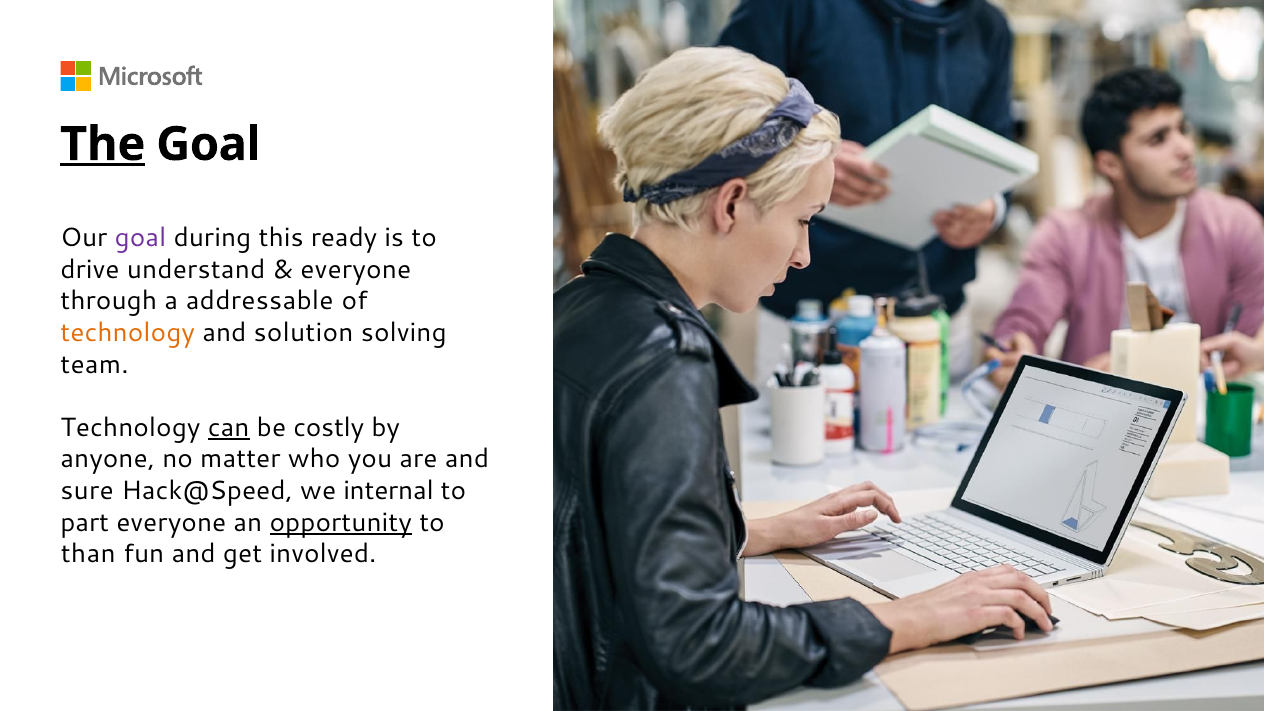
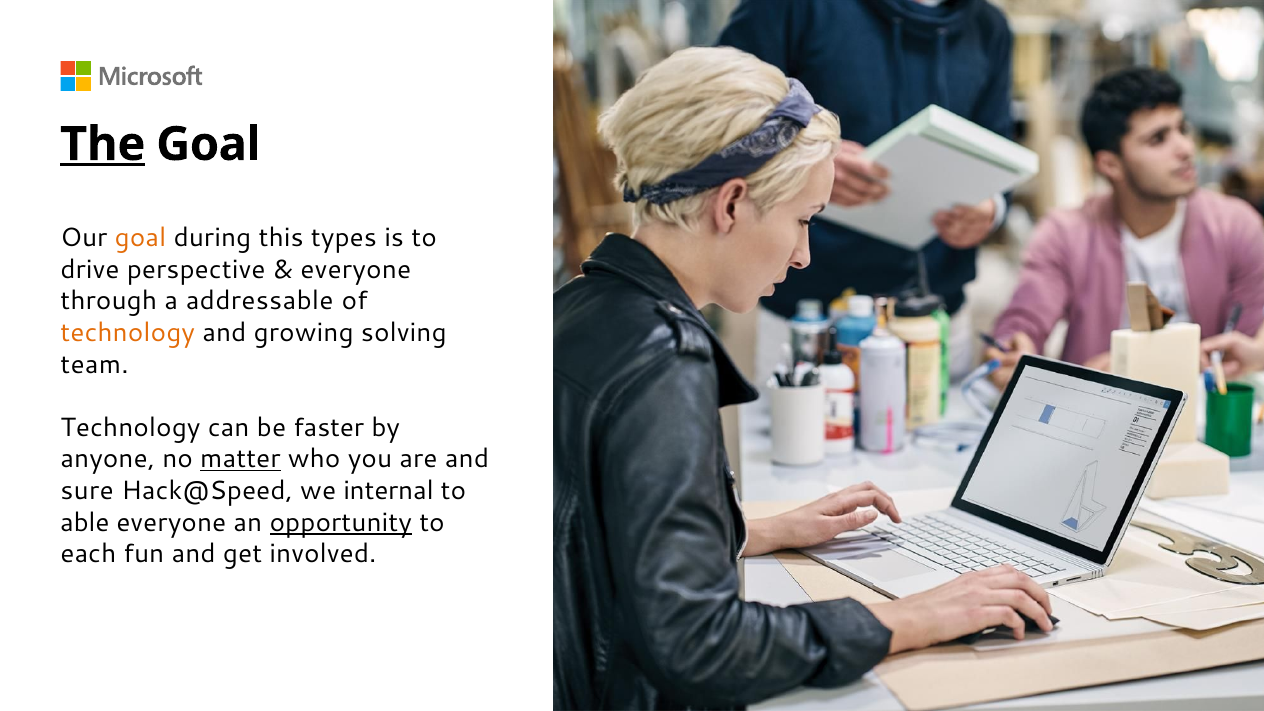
goal at (141, 238) colour: purple -> orange
ready: ready -> types
understand: understand -> perspective
solution: solution -> growing
can underline: present -> none
costly: costly -> faster
matter underline: none -> present
part: part -> able
than: than -> each
